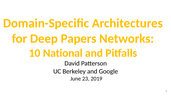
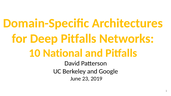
Deep Papers: Papers -> Pitfalls
